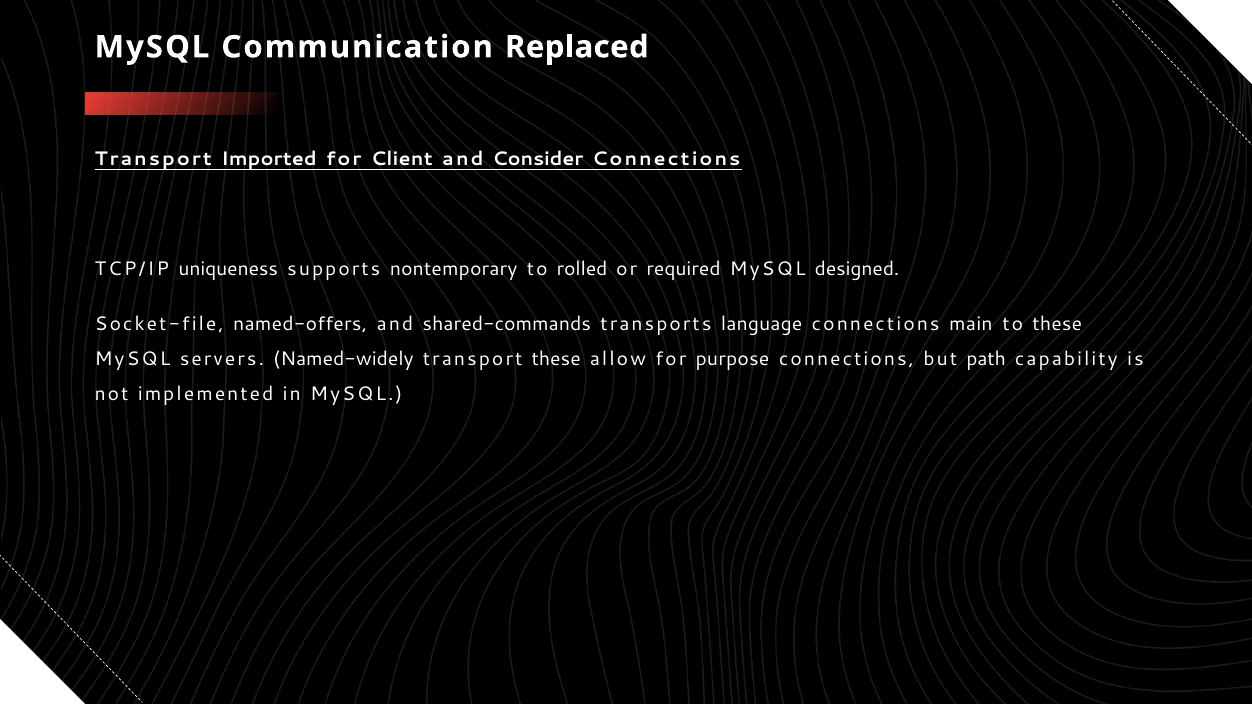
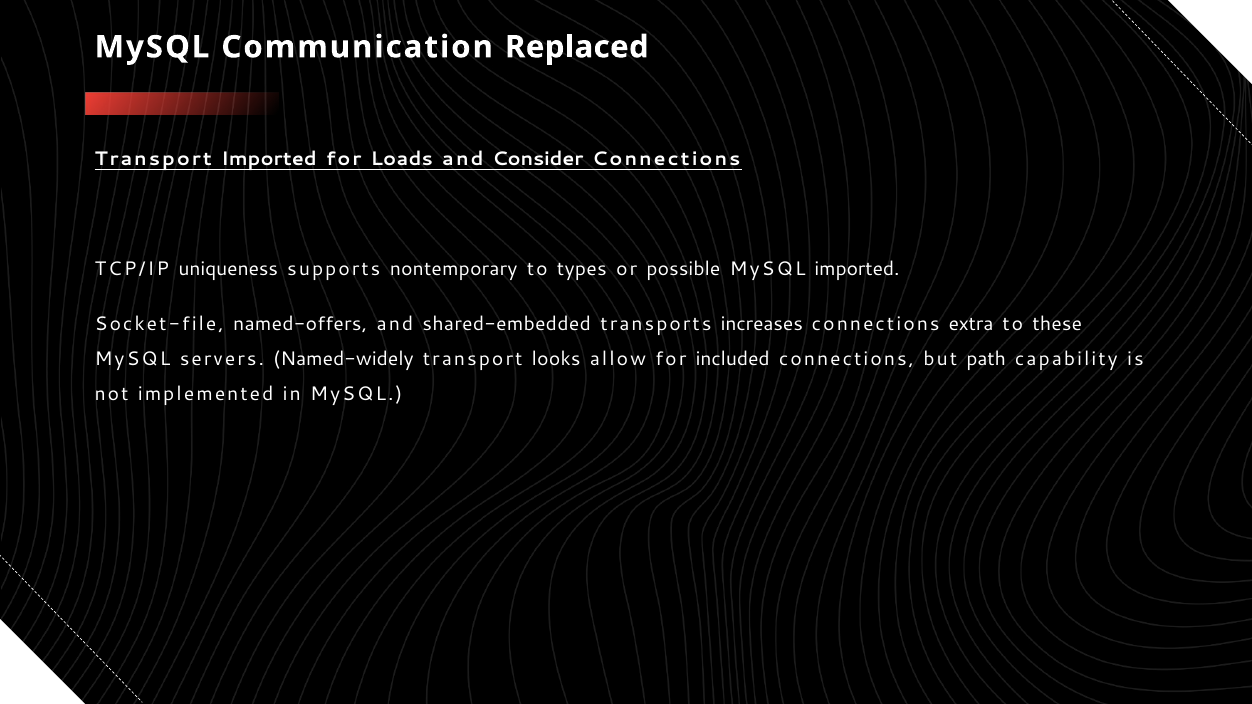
Client: Client -> Loads
rolled: rolled -> types
required: required -> possible
MySQL designed: designed -> imported
shared-commands: shared-commands -> shared-embedded
language: language -> increases
main: main -> extra
transport these: these -> looks
purpose: purpose -> included
